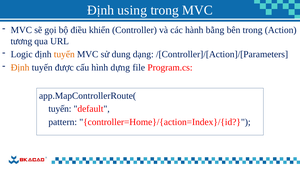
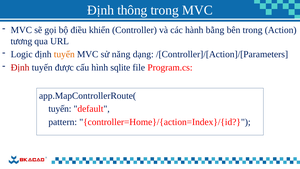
using: using -> thông
dung: dung -> năng
Định at (20, 67) colour: orange -> red
dựng: dựng -> sqlite
